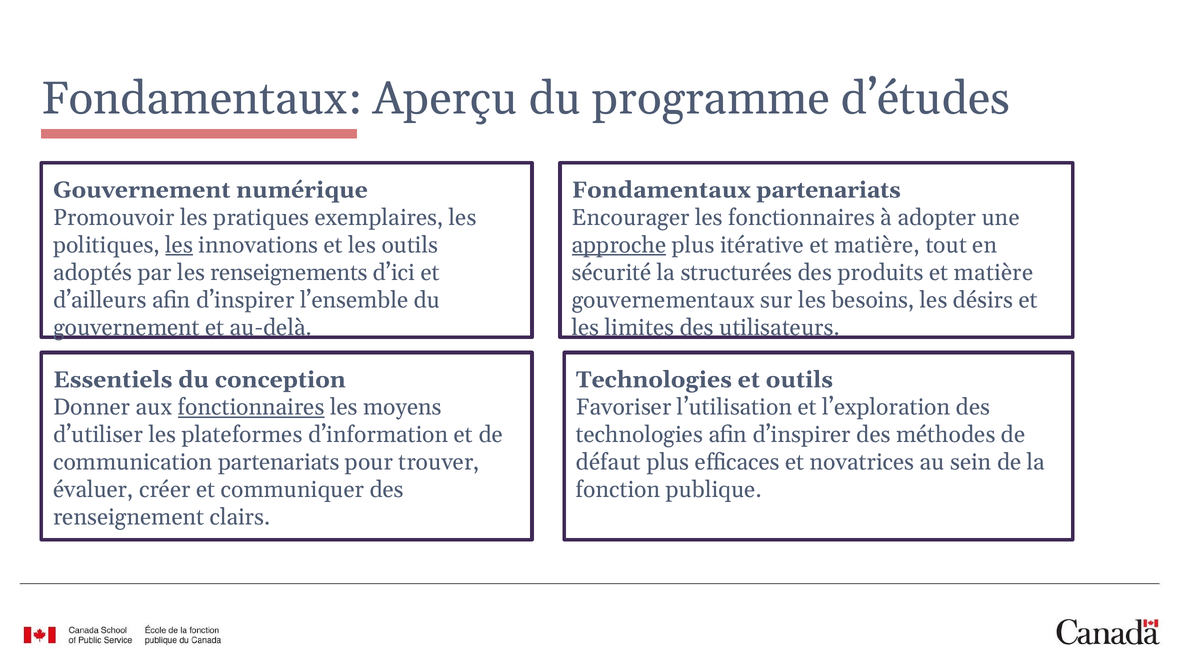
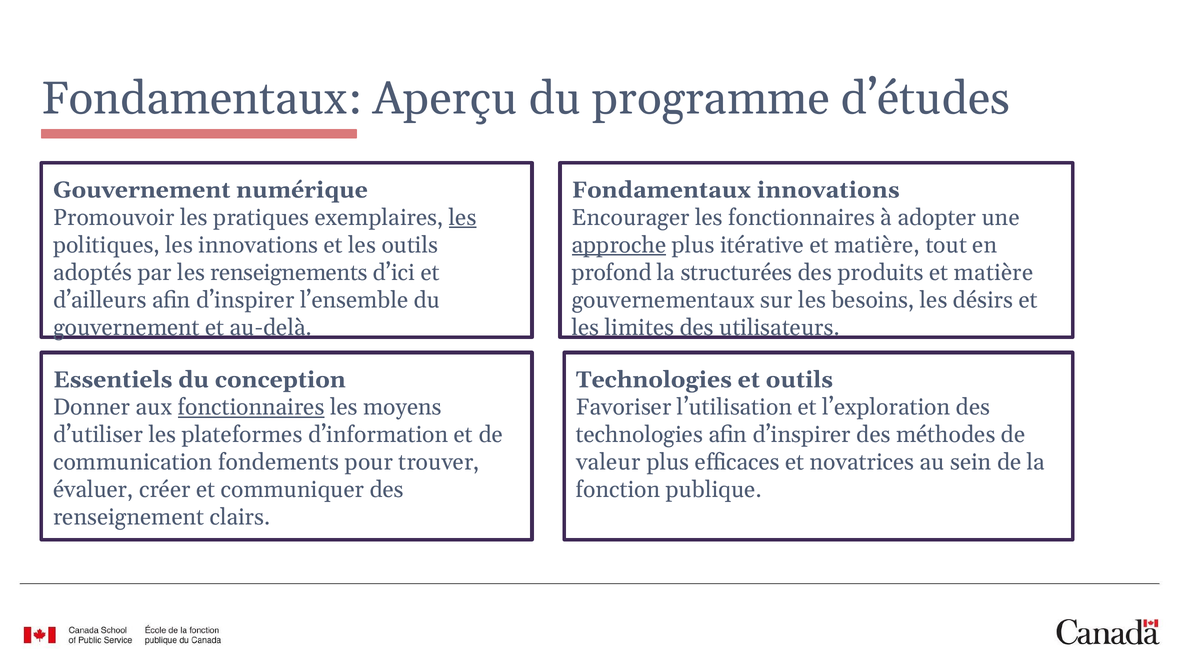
Fondamentaux partenariats: partenariats -> innovations
les at (463, 218) underline: none -> present
les at (179, 245) underline: present -> none
sécurité: sécurité -> profond
communication partenariats: partenariats -> fondements
défaut: défaut -> valeur
